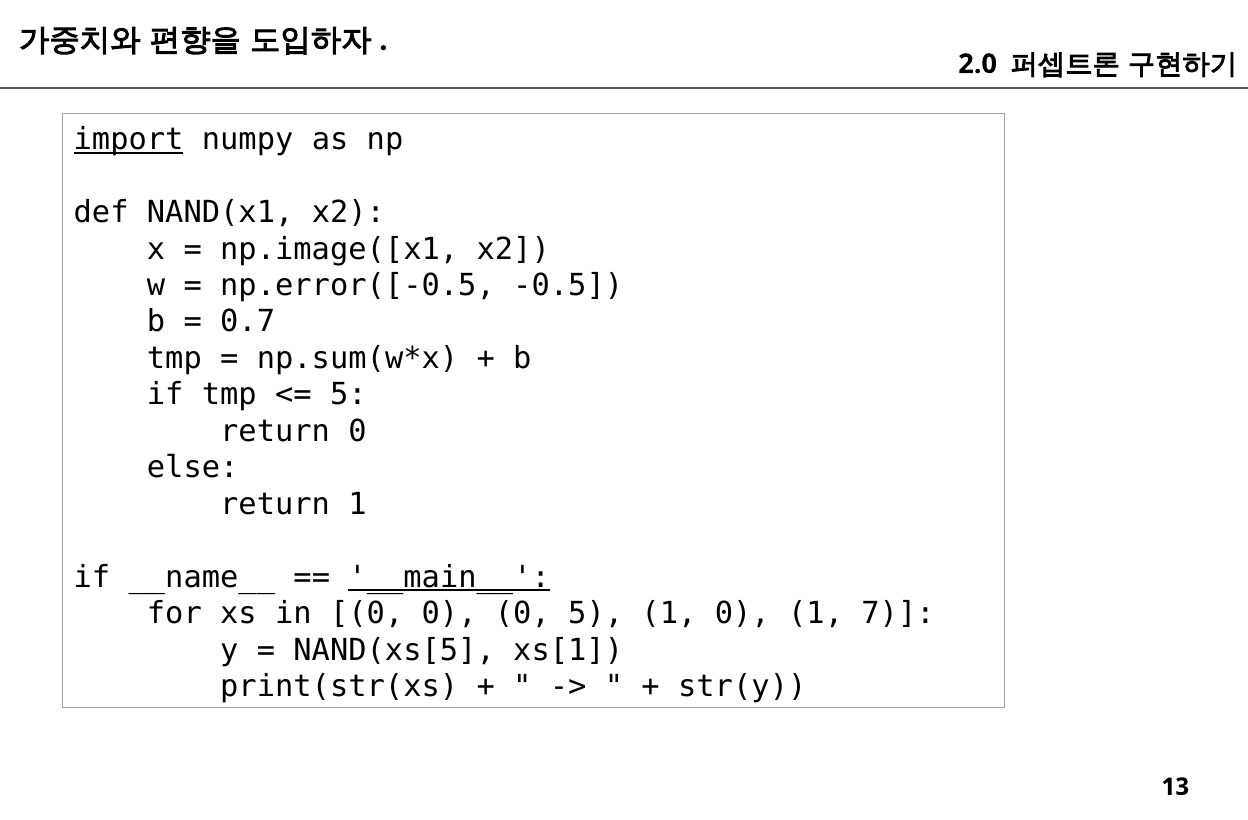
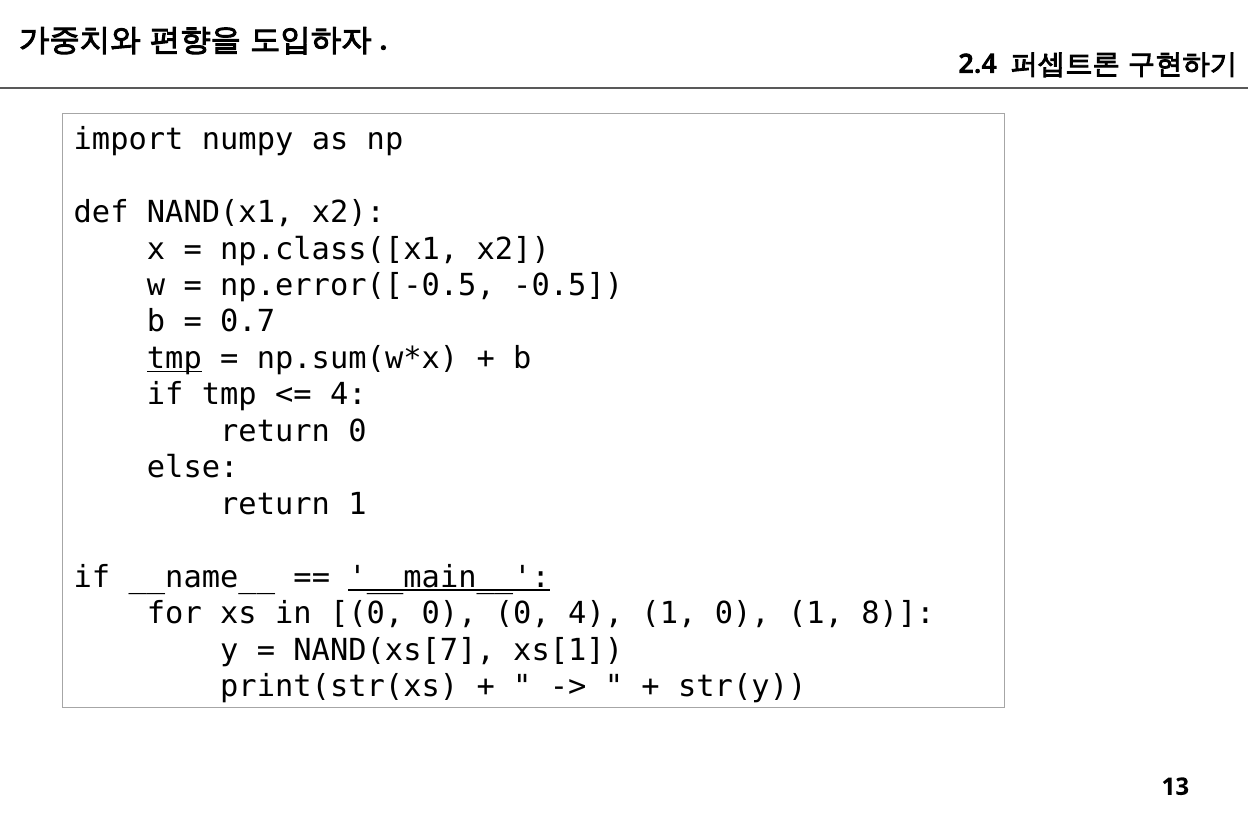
2.0: 2.0 -> 2.4
import underline: present -> none
np.image([x1: np.image([x1 -> np.class([x1
tmp at (174, 358) underline: none -> present
5 at (348, 395): 5 -> 4
0 5: 5 -> 4
7: 7 -> 8
NAND(xs[5: NAND(xs[5 -> NAND(xs[7
